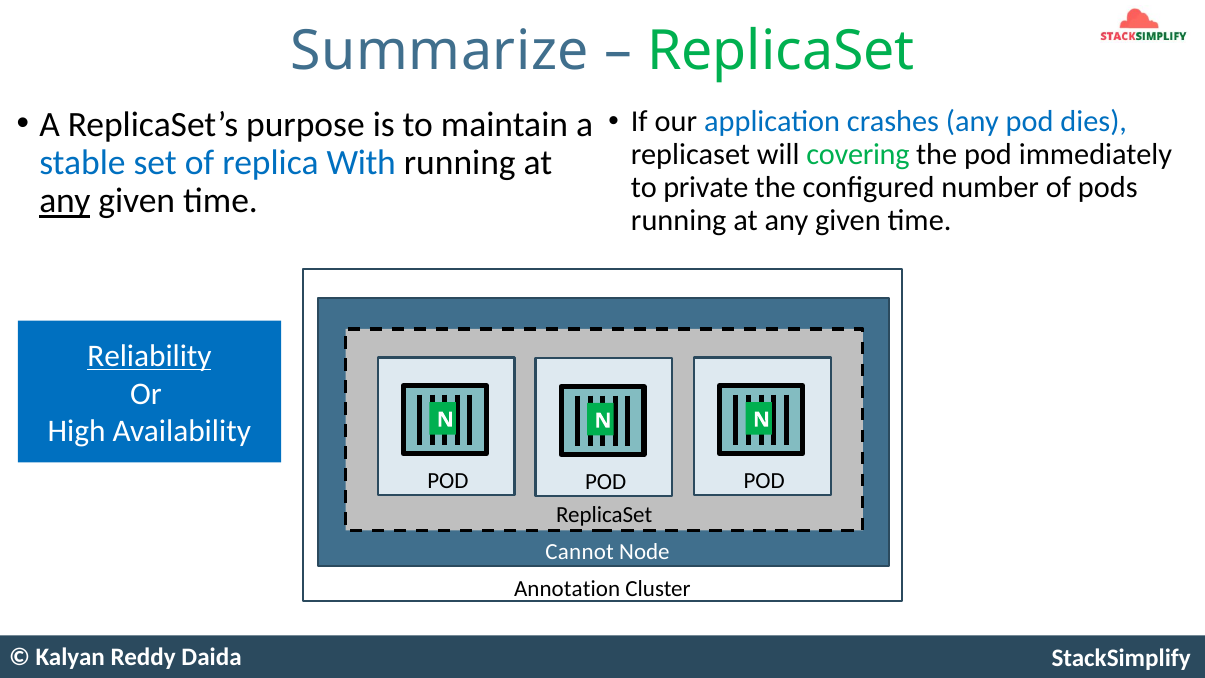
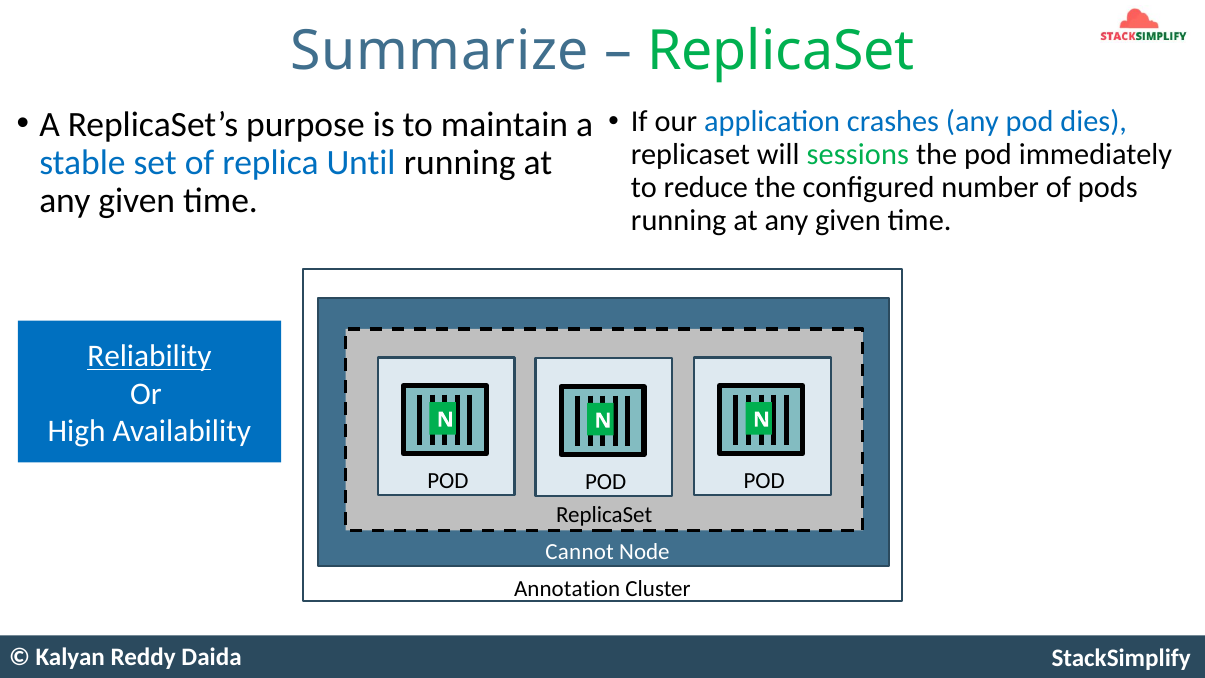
covering: covering -> sessions
With: With -> Until
private: private -> reduce
any at (65, 201) underline: present -> none
